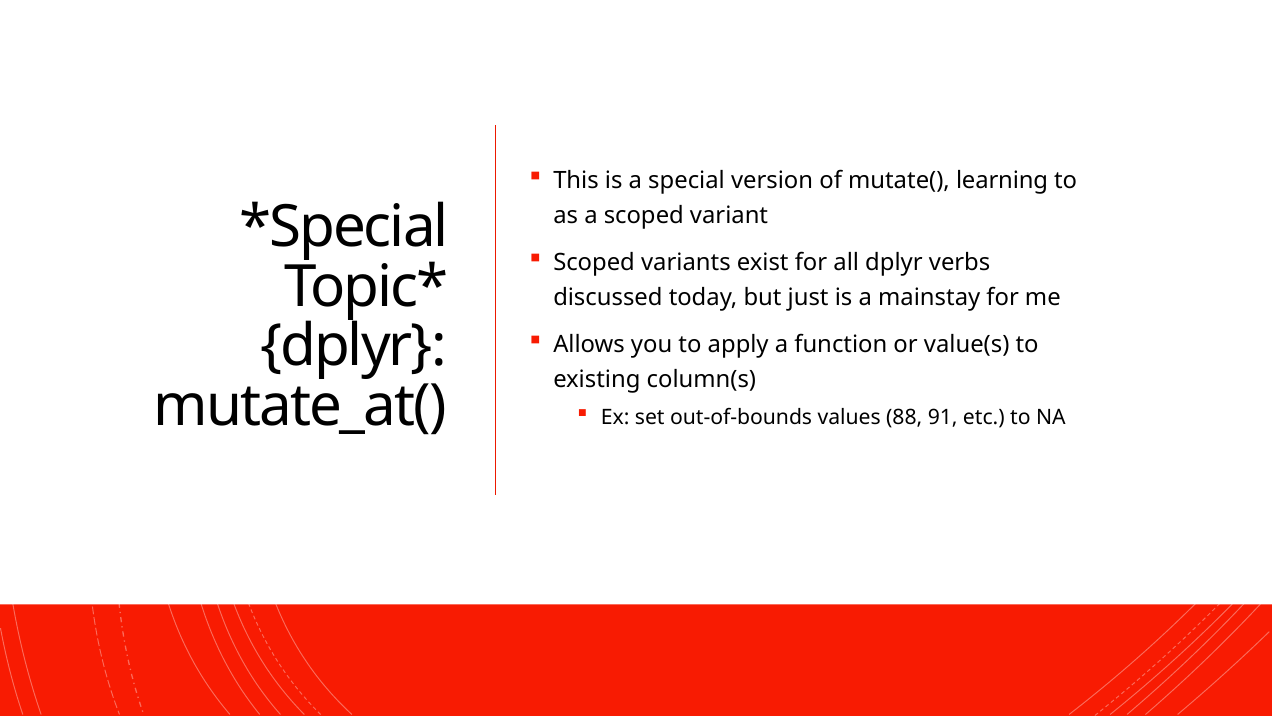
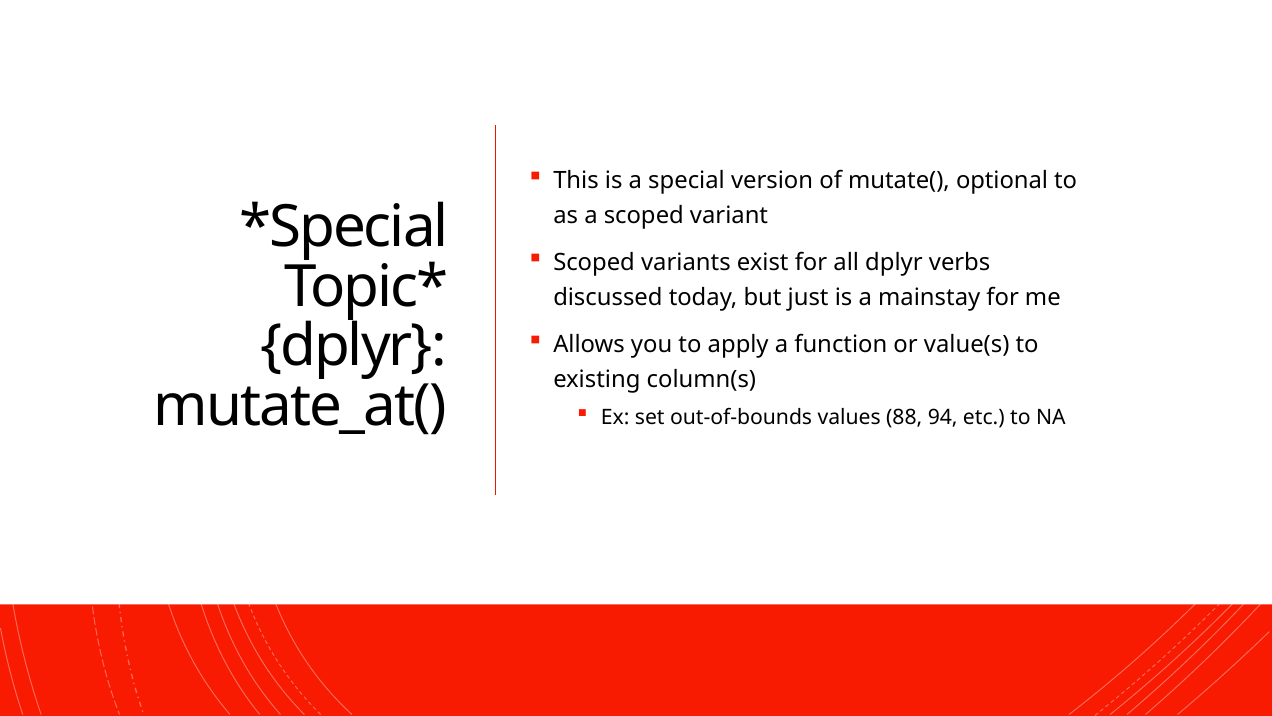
learning: learning -> optional
91: 91 -> 94
